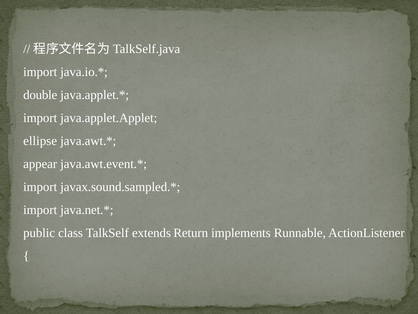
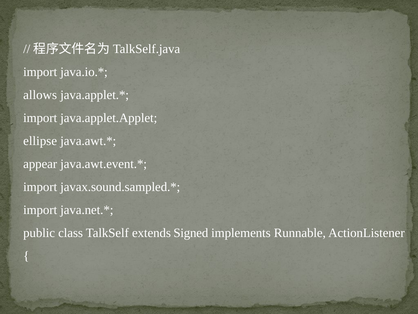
double: double -> allows
Return: Return -> Signed
